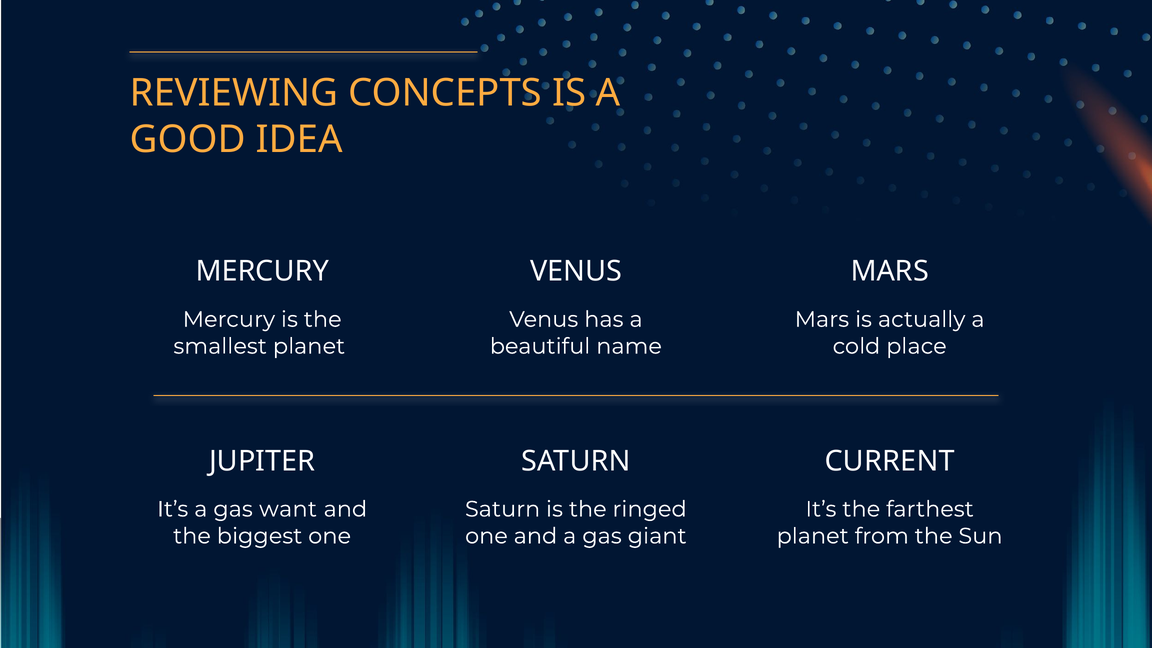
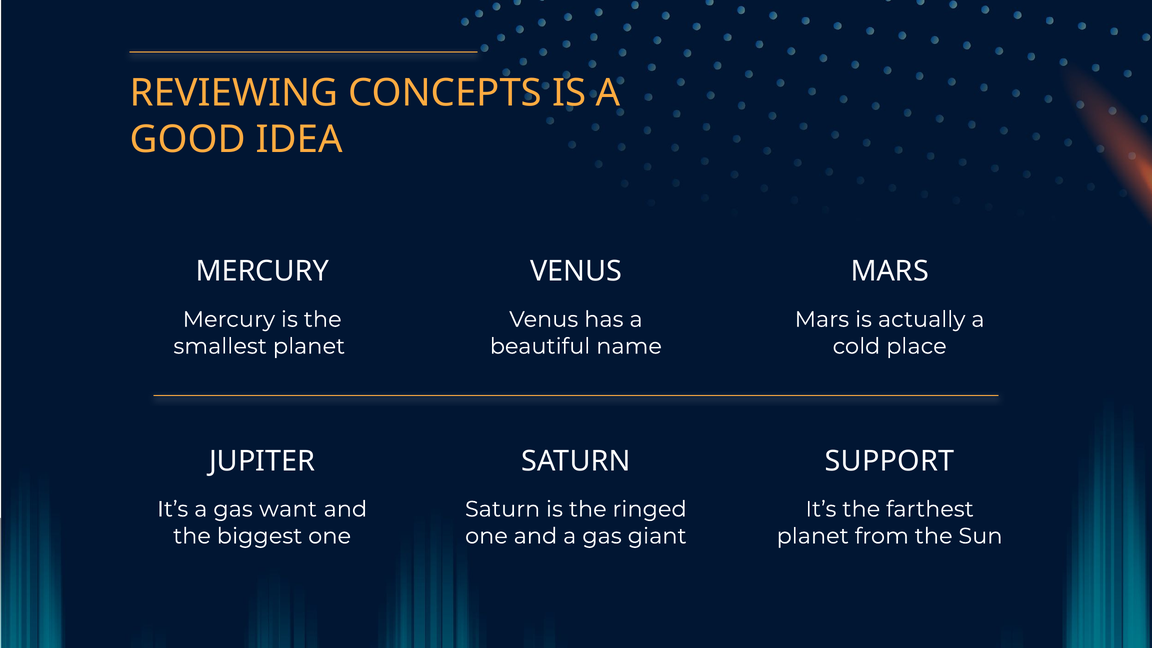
CURRENT: CURRENT -> SUPPORT
